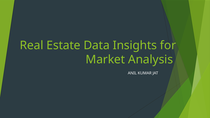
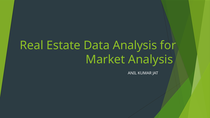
Data Insights: Insights -> Analysis
